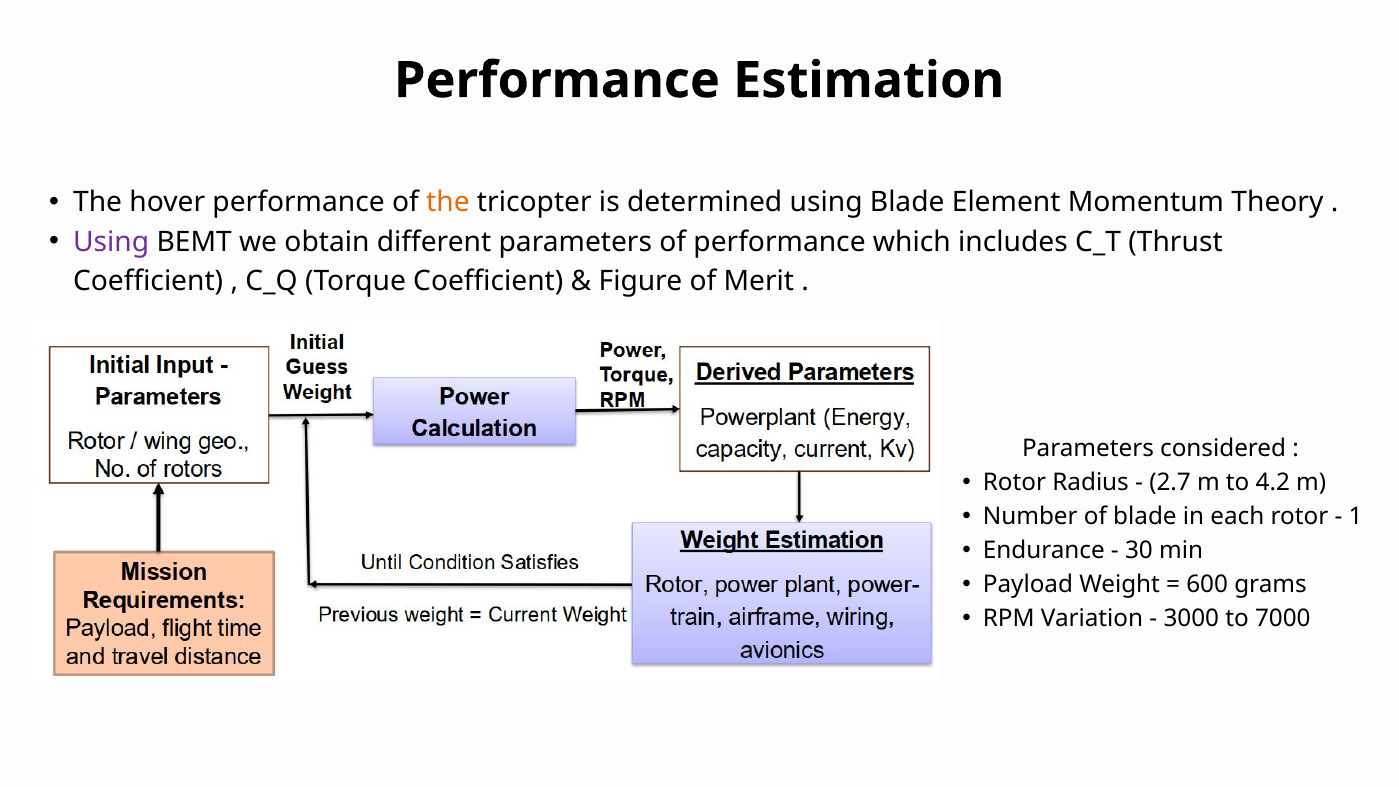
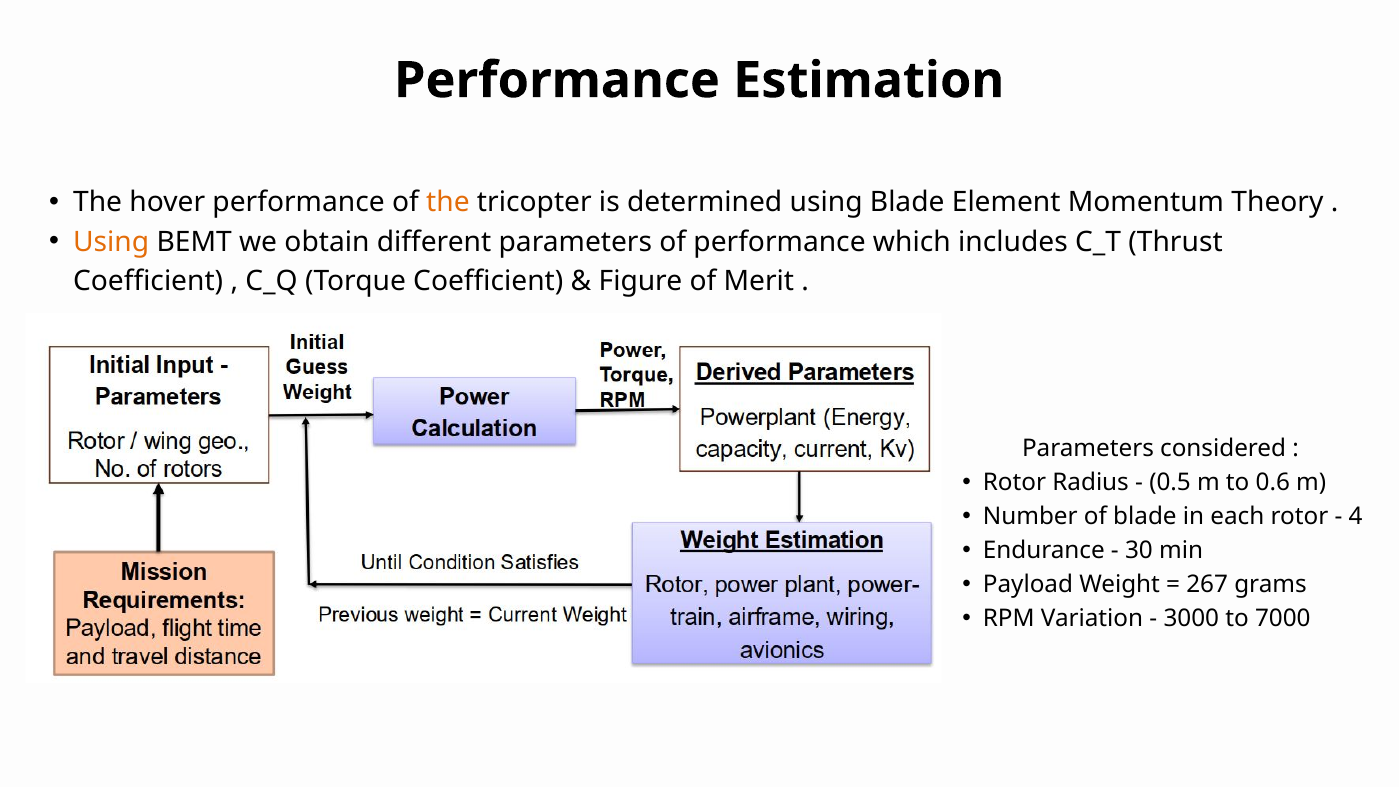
Using at (111, 242) colour: purple -> orange
2.7: 2.7 -> 0.5
4.2: 4.2 -> 0.6
1: 1 -> 4
600: 600 -> 267
